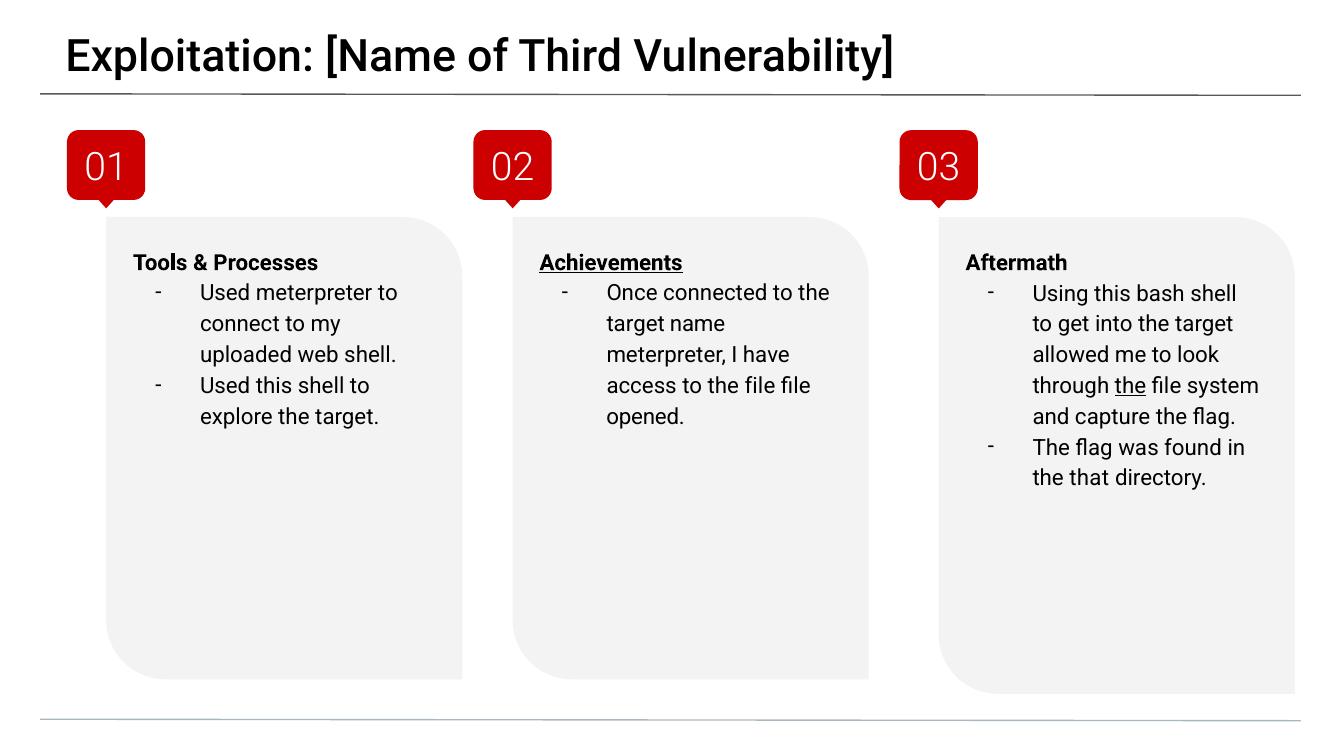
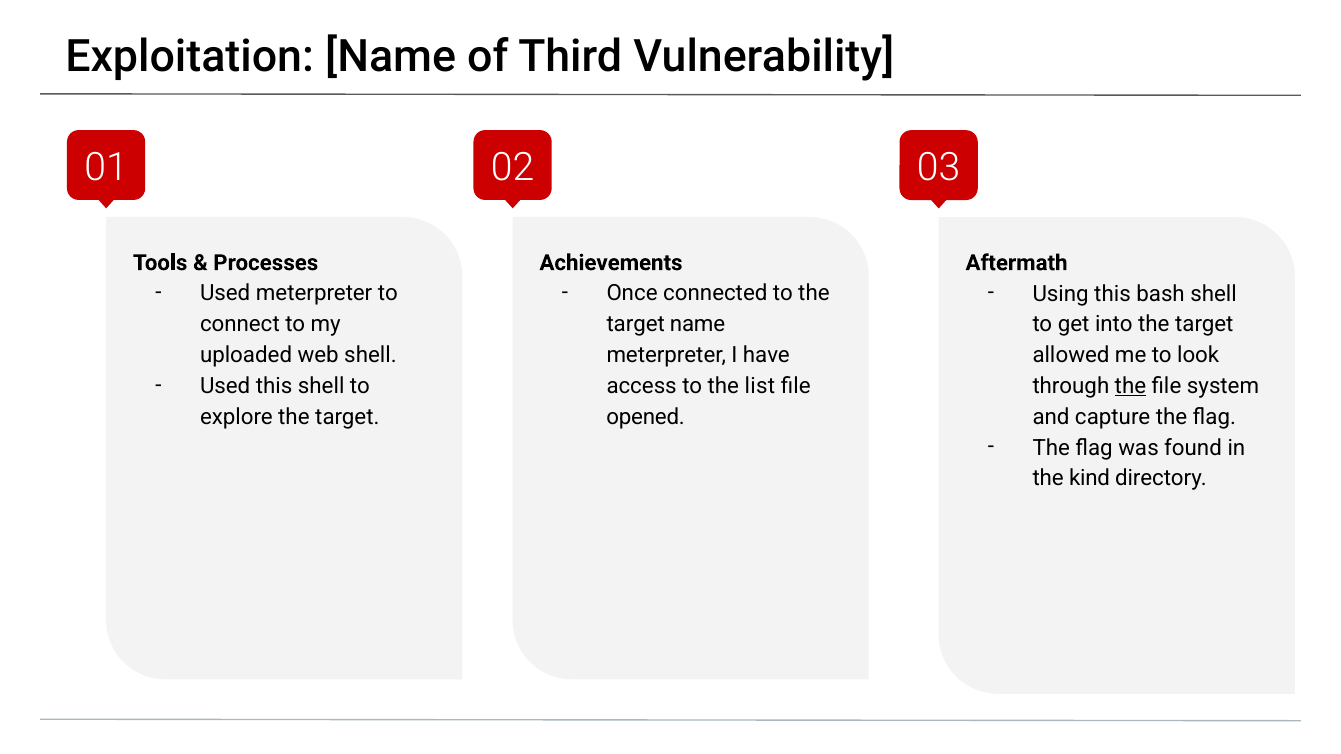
Achievements underline: present -> none
to the file: file -> list
that: that -> kind
